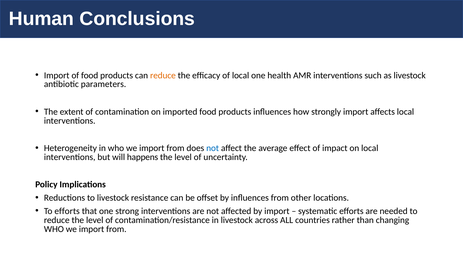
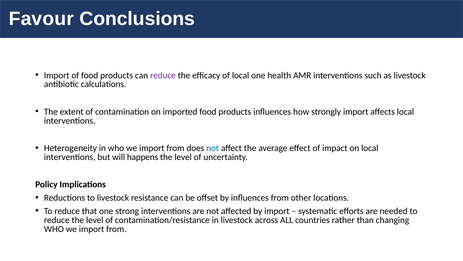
Human: Human -> Favour
reduce at (163, 75) colour: orange -> purple
parameters: parameters -> calculations
efforts at (67, 211): efforts -> reduce
